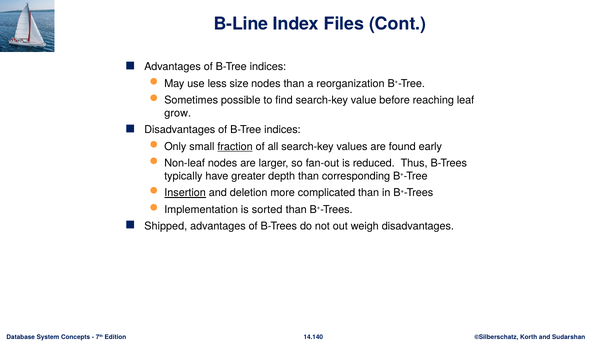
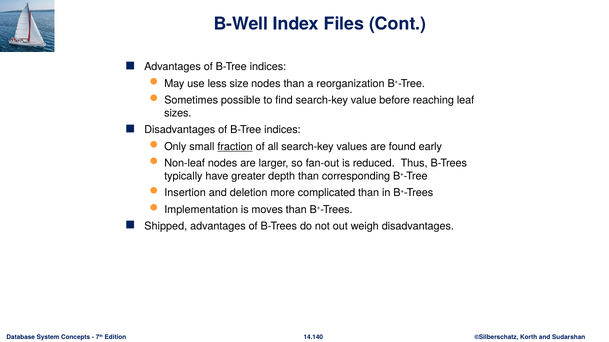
B-Line: B-Line -> B-Well
grow: grow -> sizes
Insertion underline: present -> none
sorted: sorted -> moves
